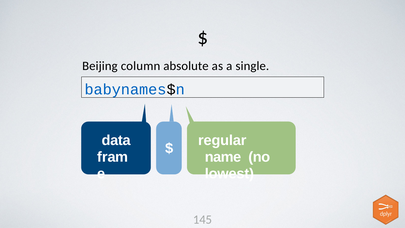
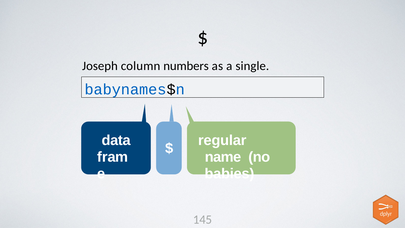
Beijing: Beijing -> Joseph
absolute: absolute -> numbers
lowest: lowest -> babies
